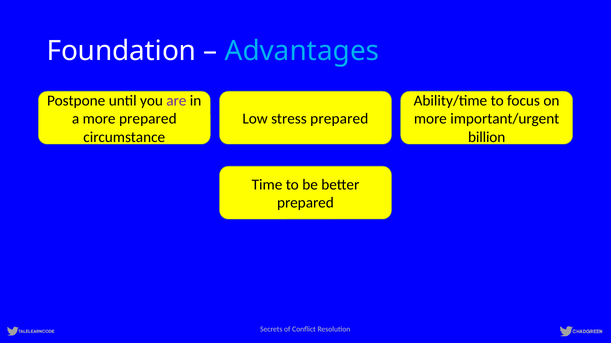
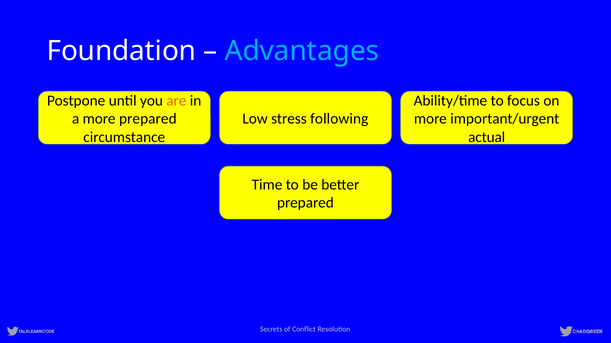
are colour: purple -> orange
stress prepared: prepared -> following
billion: billion -> actual
